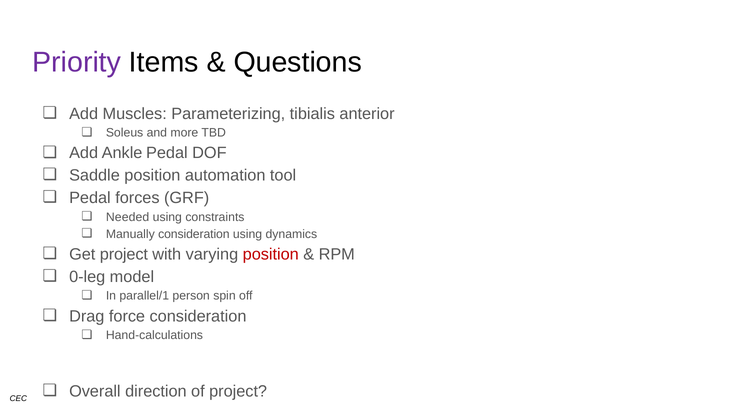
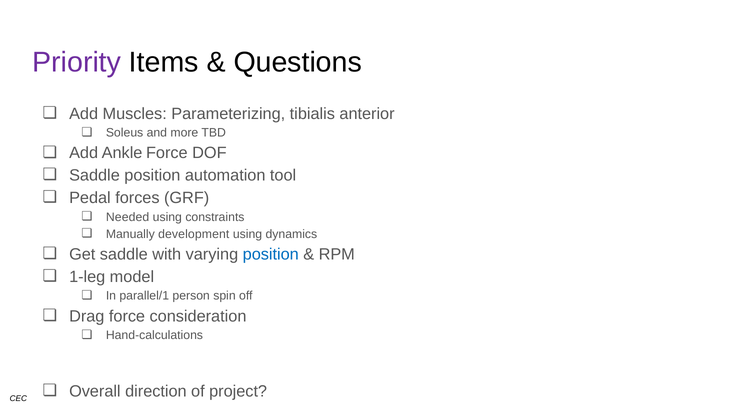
Ankle Pedal: Pedal -> Force
Manually consideration: consideration -> development
Get project: project -> saddle
position at (271, 255) colour: red -> blue
0-leg: 0-leg -> 1-leg
